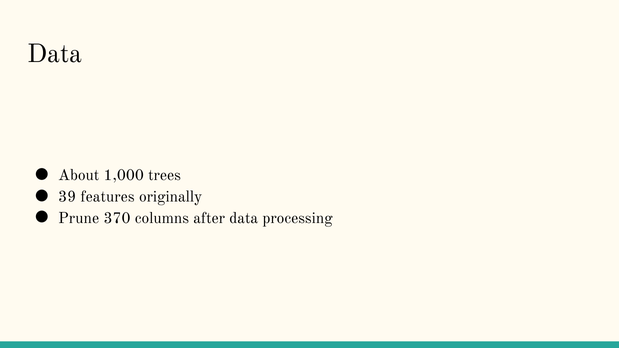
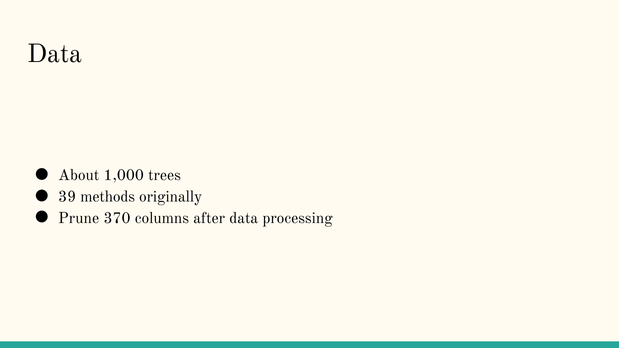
features: features -> methods
